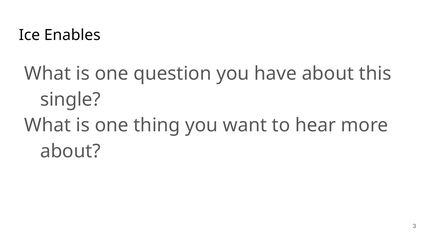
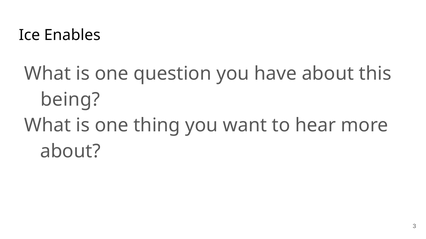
single: single -> being
